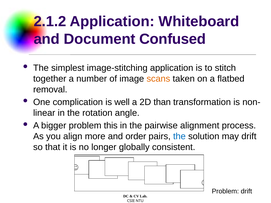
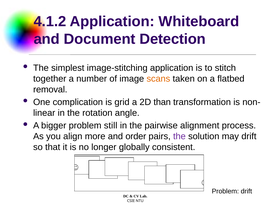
2.1.2: 2.1.2 -> 4.1.2
Confused: Confused -> Detection
well: well -> grid
this: this -> still
the at (179, 137) colour: blue -> purple
